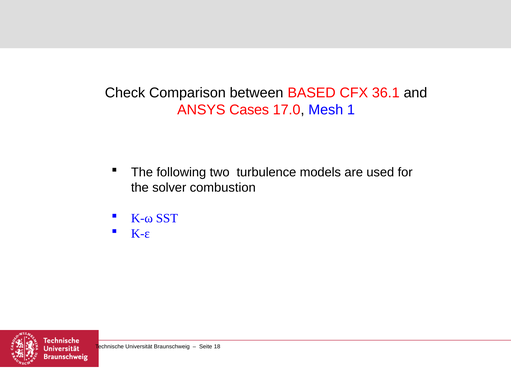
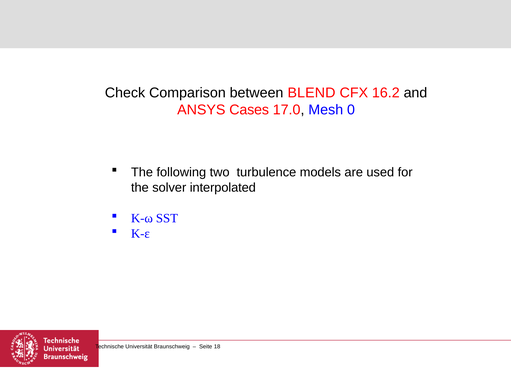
BASED: BASED -> BLEND
36.1: 36.1 -> 16.2
1: 1 -> 0
combustion: combustion -> interpolated
